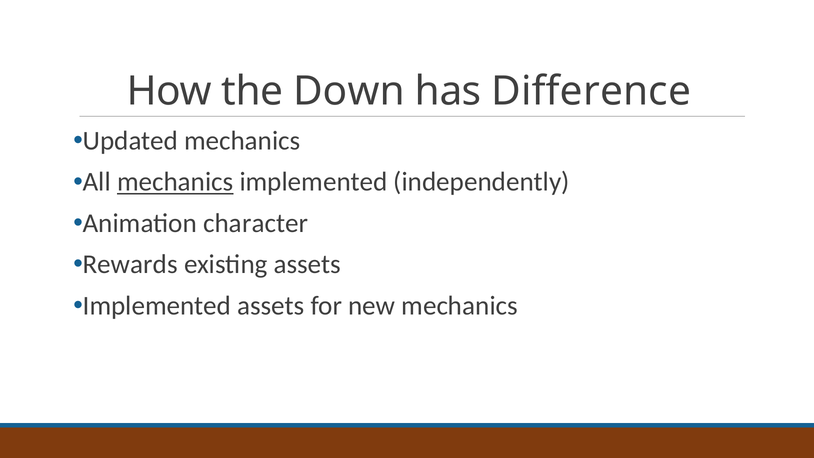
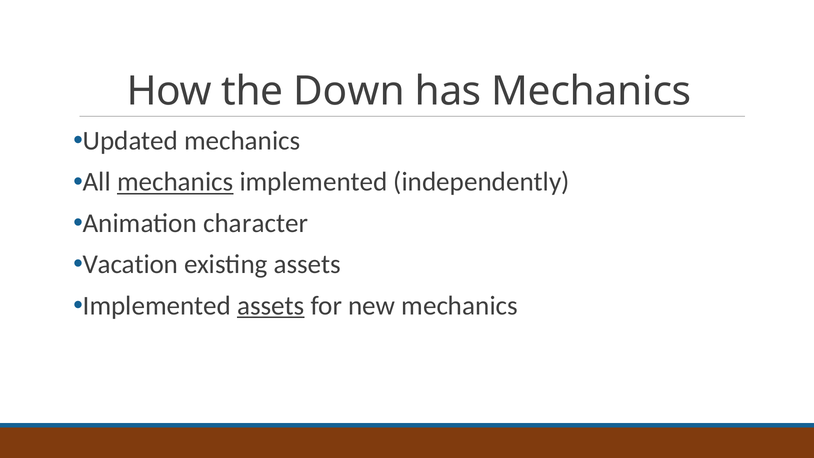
has Difference: Difference -> Mechanics
Rewards: Rewards -> Vacation
assets at (271, 306) underline: none -> present
